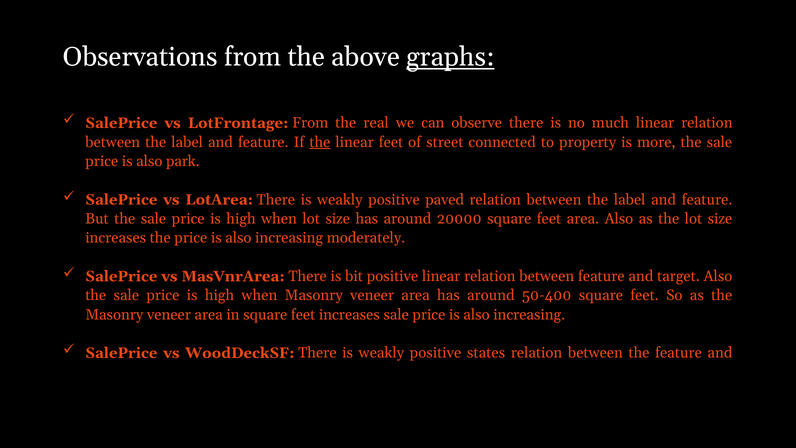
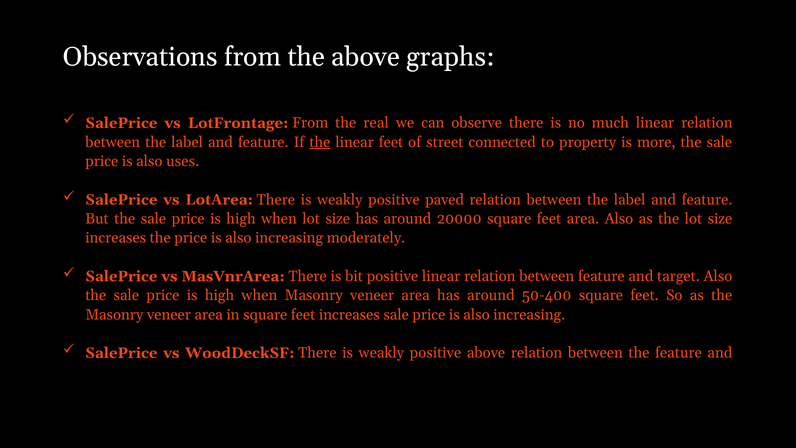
graphs underline: present -> none
park: park -> uses
positive states: states -> above
